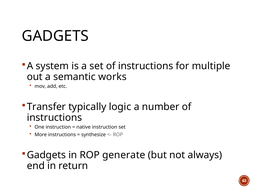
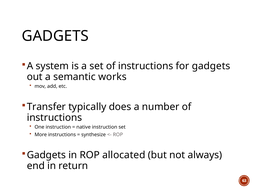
for multiple: multiple -> gadgets
logic: logic -> does
generate: generate -> allocated
